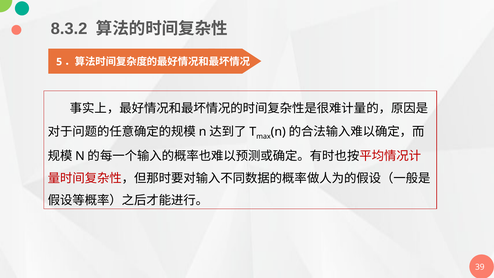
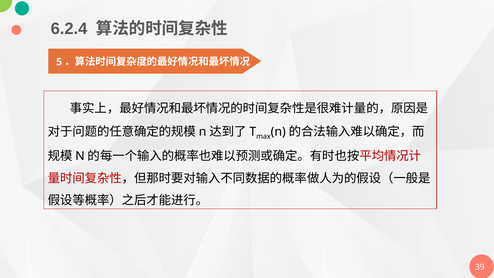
8.3.2: 8.3.2 -> 6.2.4
